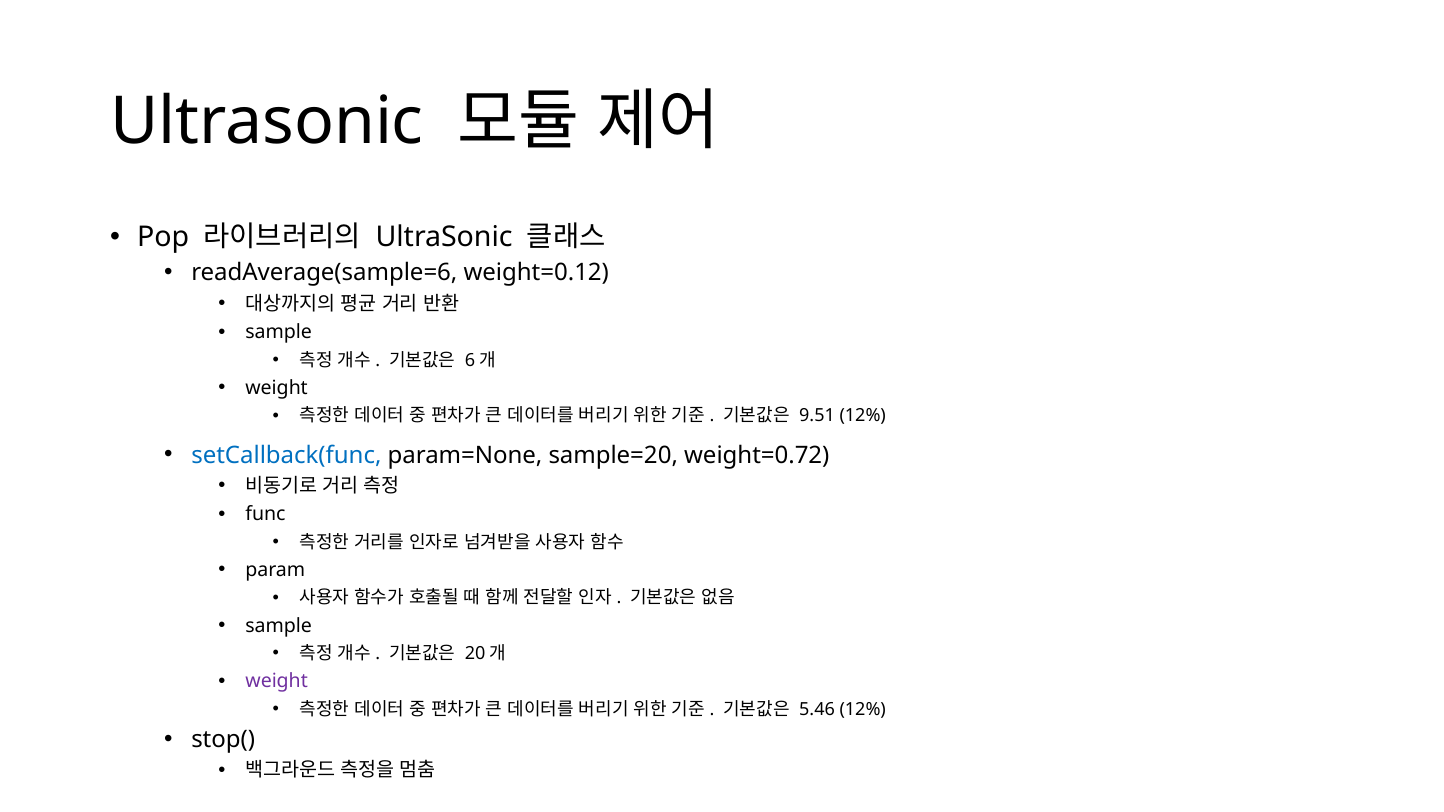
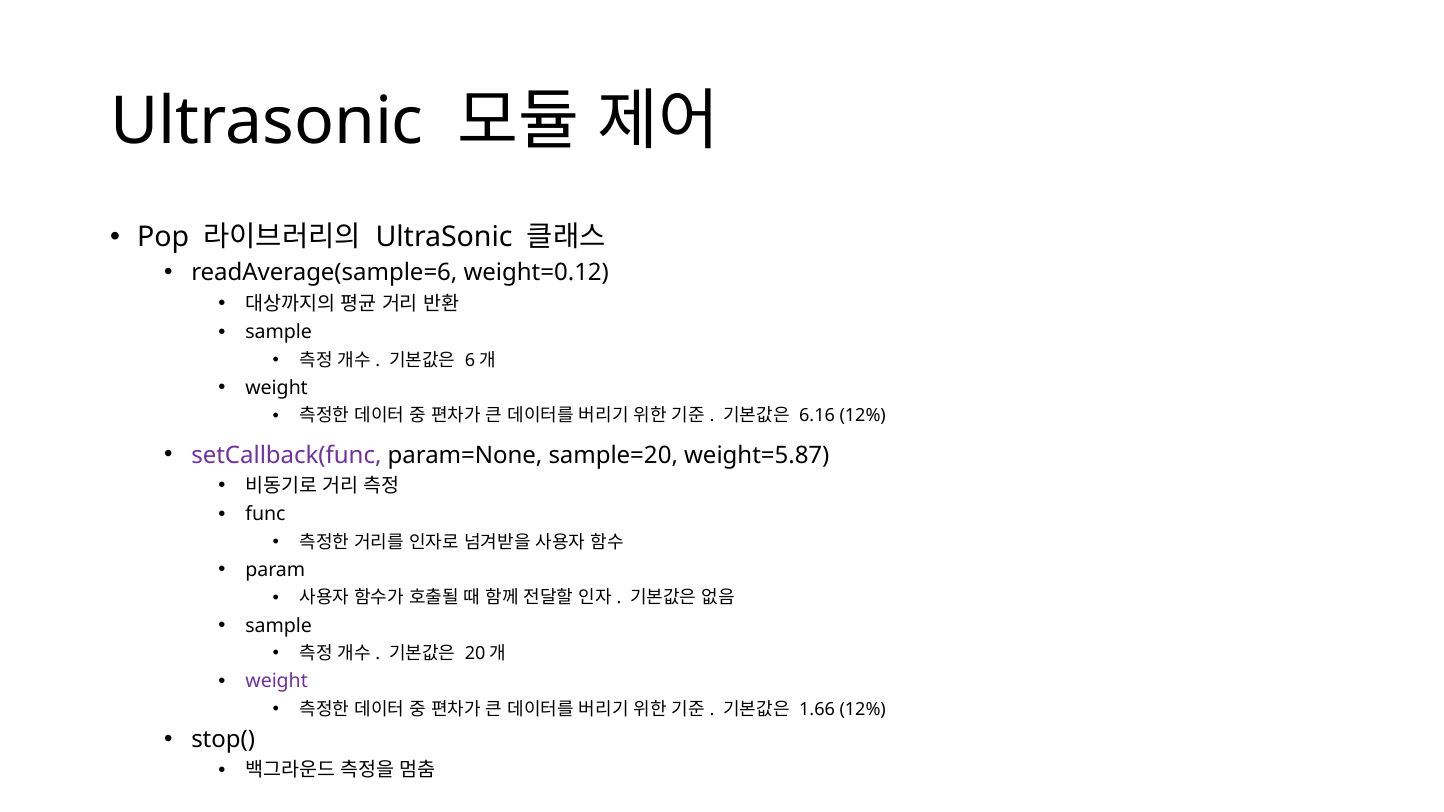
9.51: 9.51 -> 6.16
setCallback(func colour: blue -> purple
weight=0.72: weight=0.72 -> weight=5.87
5.46: 5.46 -> 1.66
